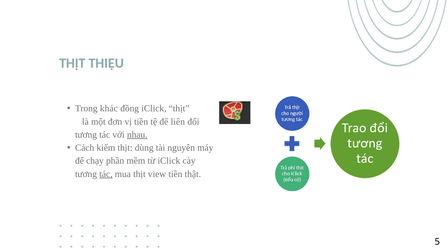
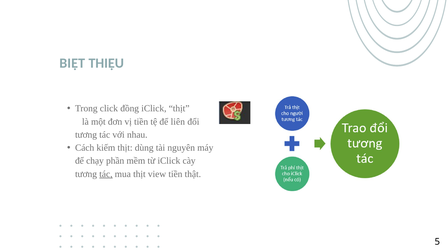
THỊT at (72, 63): THỊT -> BIỆT
khác: khác -> click
nhau underline: present -> none
